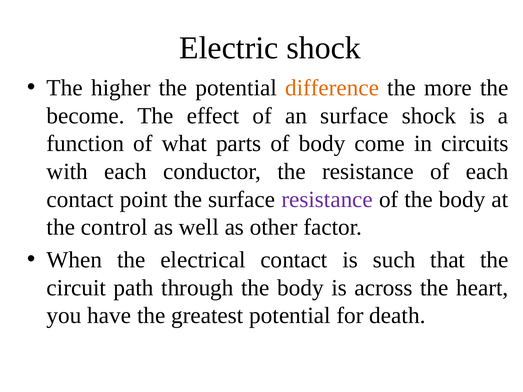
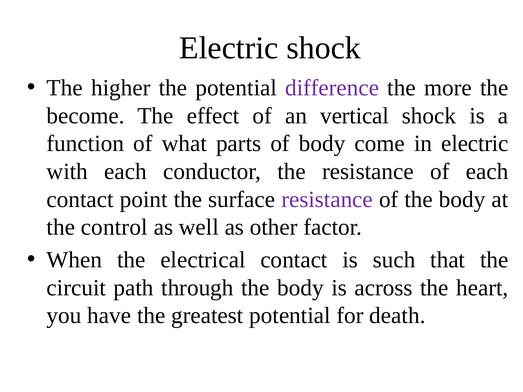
difference colour: orange -> purple
an surface: surface -> vertical
in circuits: circuits -> electric
